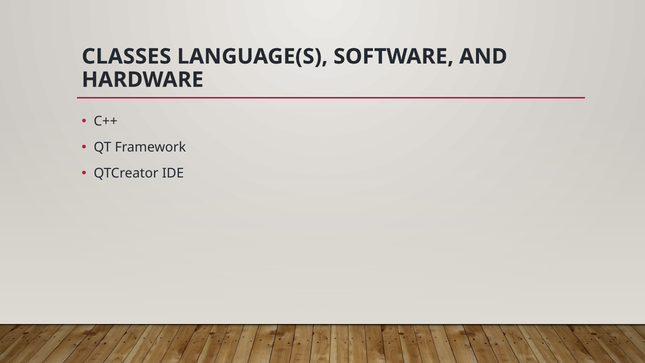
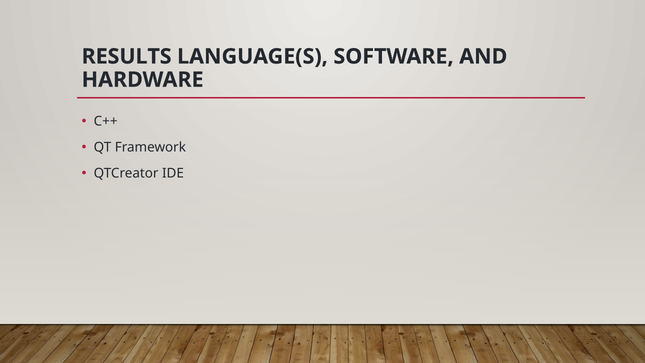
CLASSES: CLASSES -> RESULTS
